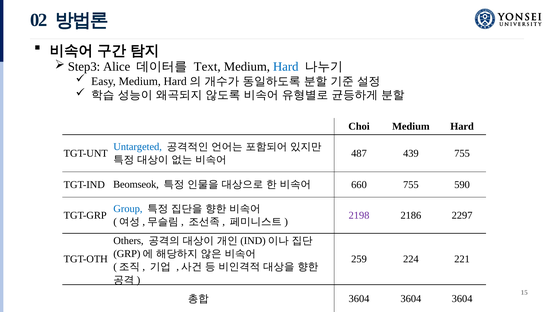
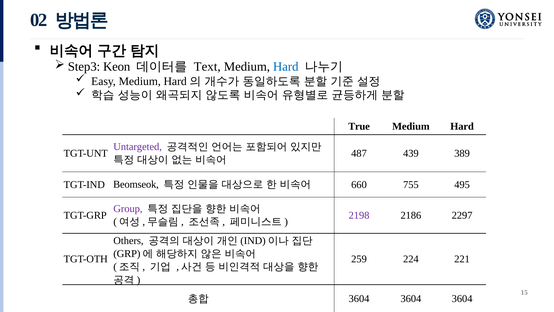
Alice: Alice -> Keon
Choi: Choi -> True
Untargeted colour: blue -> purple
439 755: 755 -> 389
590: 590 -> 495
Group colour: blue -> purple
